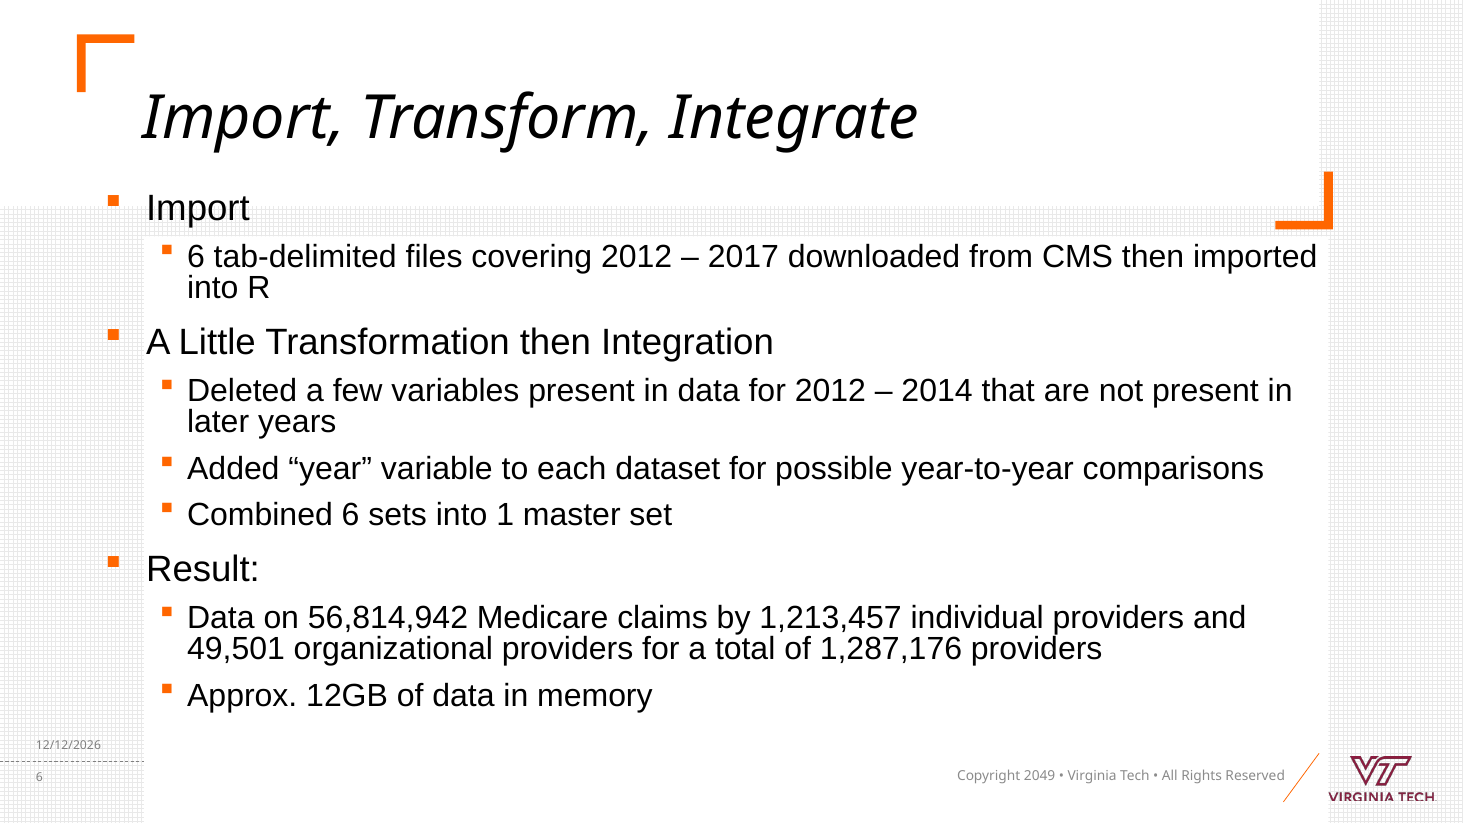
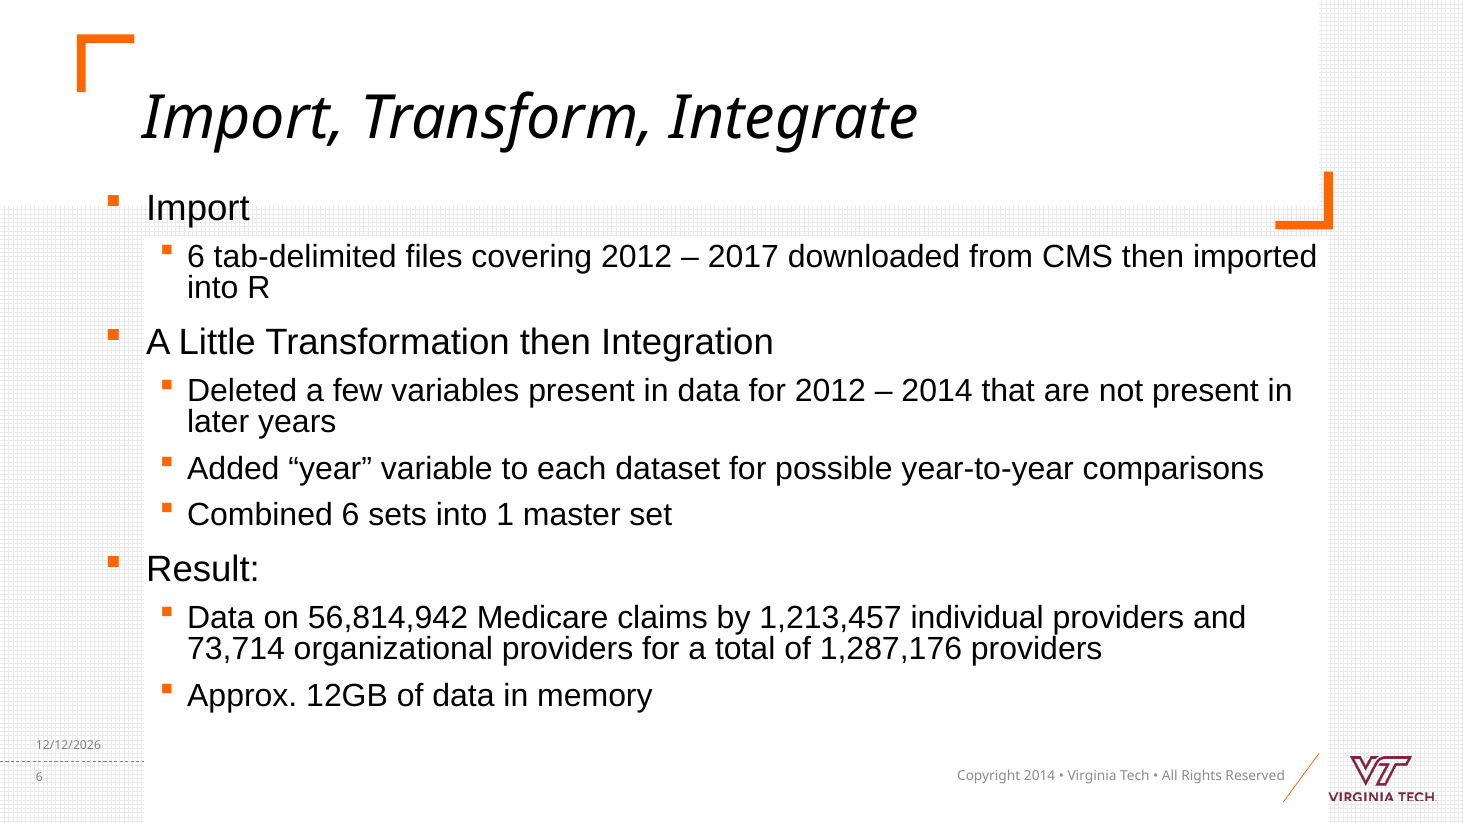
49,501: 49,501 -> 73,714
Copyright 2049: 2049 -> 2014
